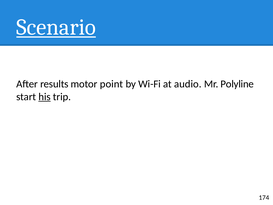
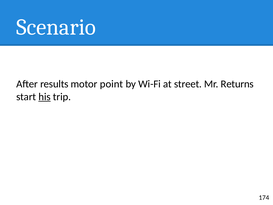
Scenario underline: present -> none
audio: audio -> street
Polyline: Polyline -> Returns
